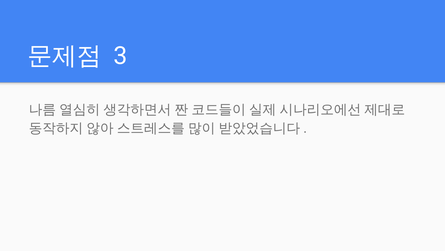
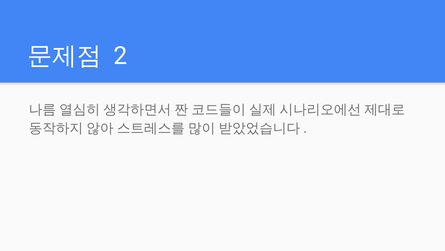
3: 3 -> 2
